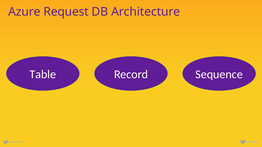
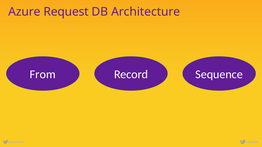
Table: Table -> From
